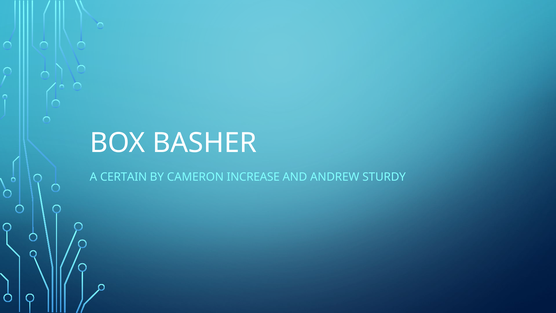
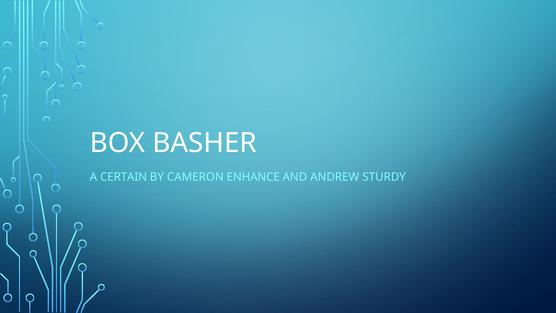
INCREASE: INCREASE -> ENHANCE
